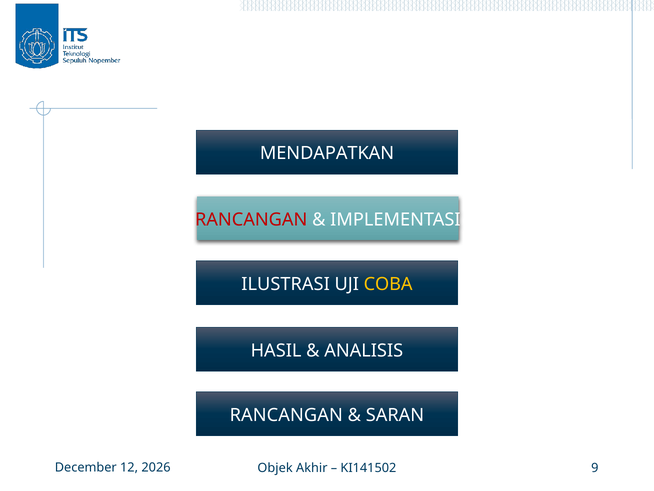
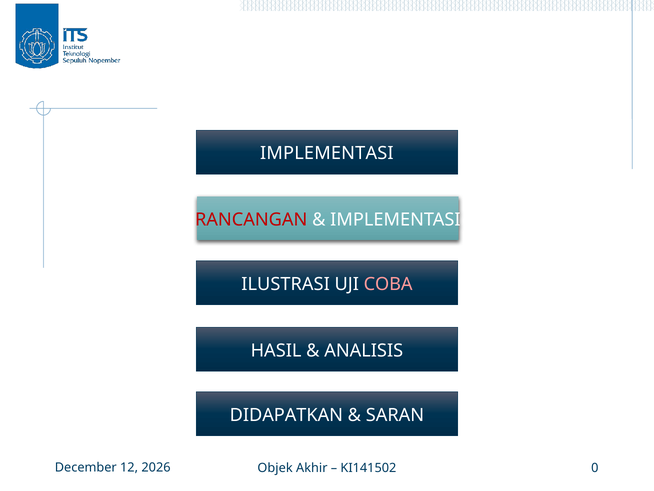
MENDAPATKAN at (327, 153): MENDAPATKAN -> IMPLEMENTASI
COBA colour: yellow -> pink
RANCANGAN at (286, 415): RANCANGAN -> DIDAPATKAN
9: 9 -> 0
